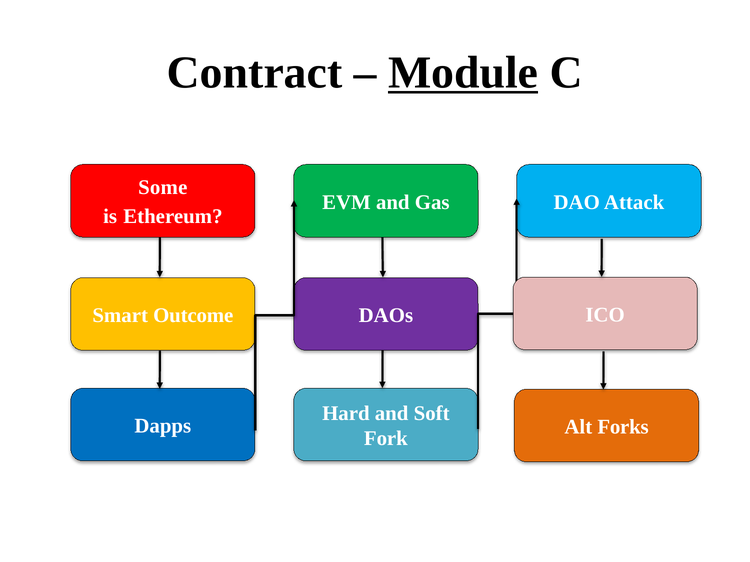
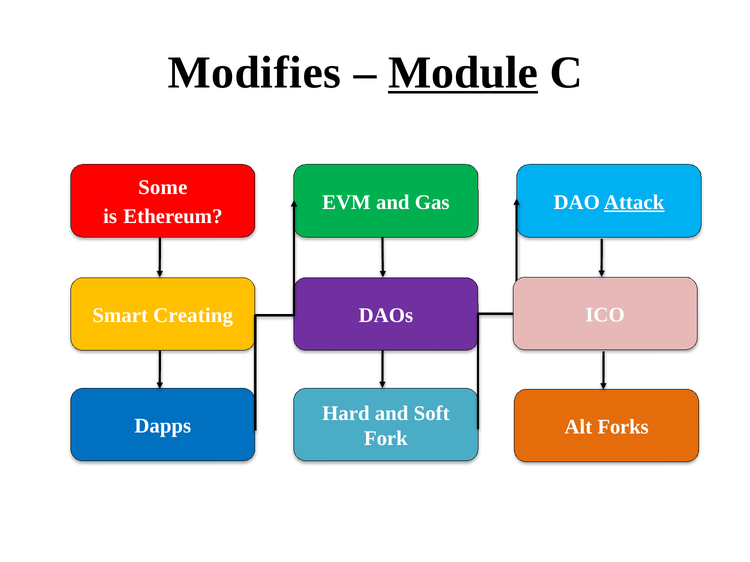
Contract: Contract -> Modifies
Attack underline: none -> present
Outcome: Outcome -> Creating
